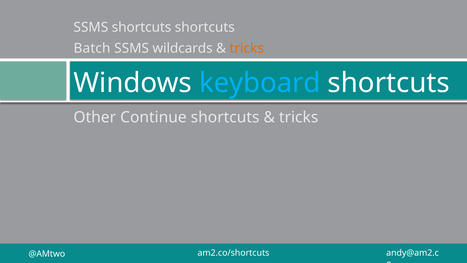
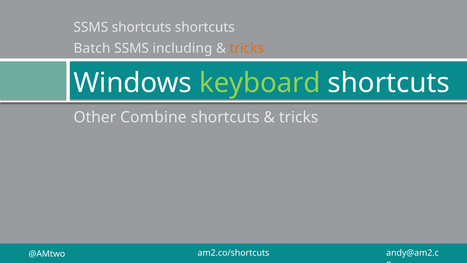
wildcards: wildcards -> including
keyboard colour: light blue -> light green
Continue: Continue -> Combine
